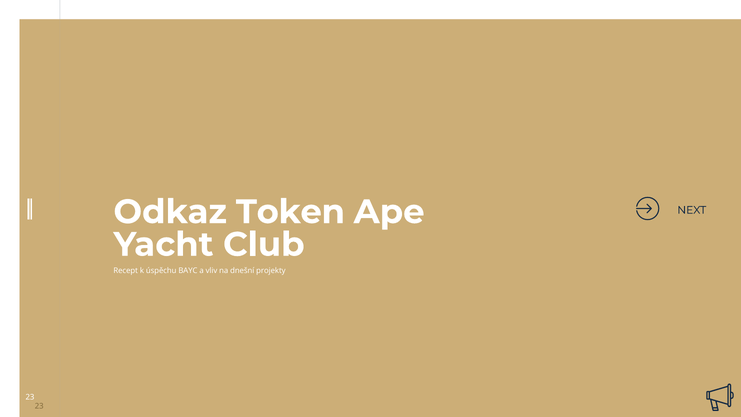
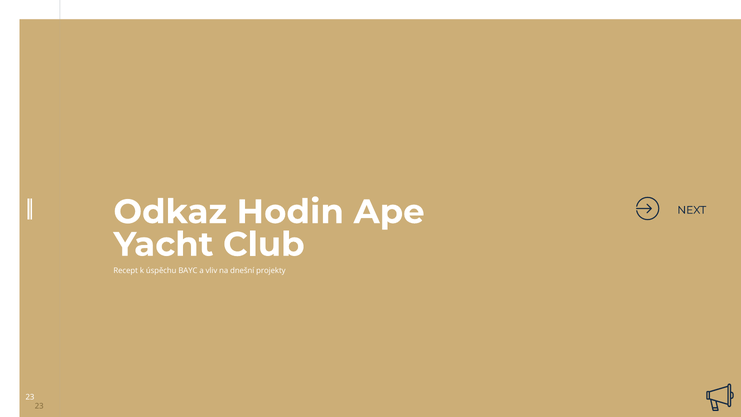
Token: Token -> Hodin
